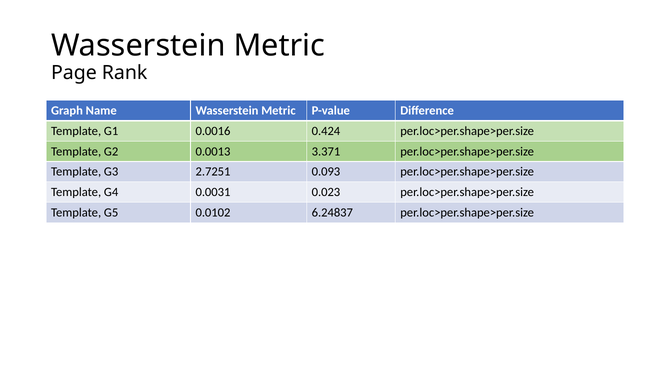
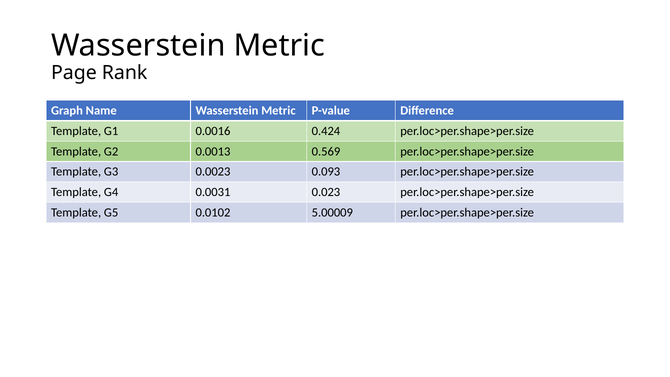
3.371: 3.371 -> 0.569
2.7251: 2.7251 -> 0.0023
6.24837: 6.24837 -> 5.00009
